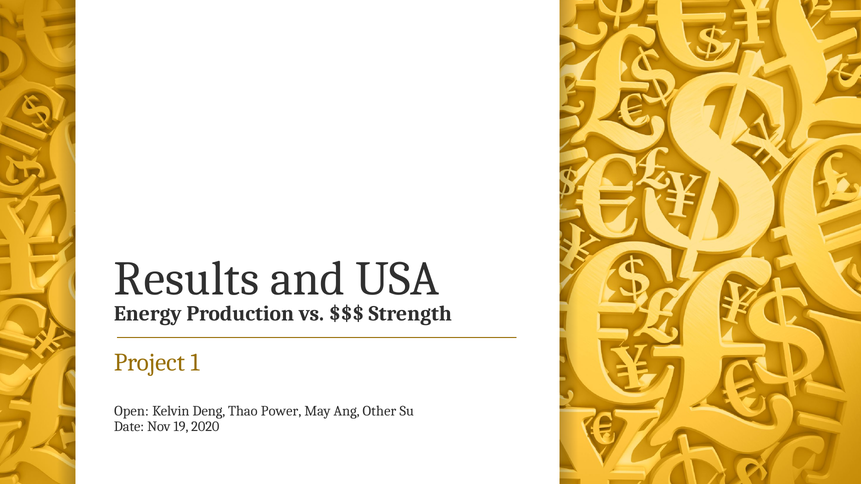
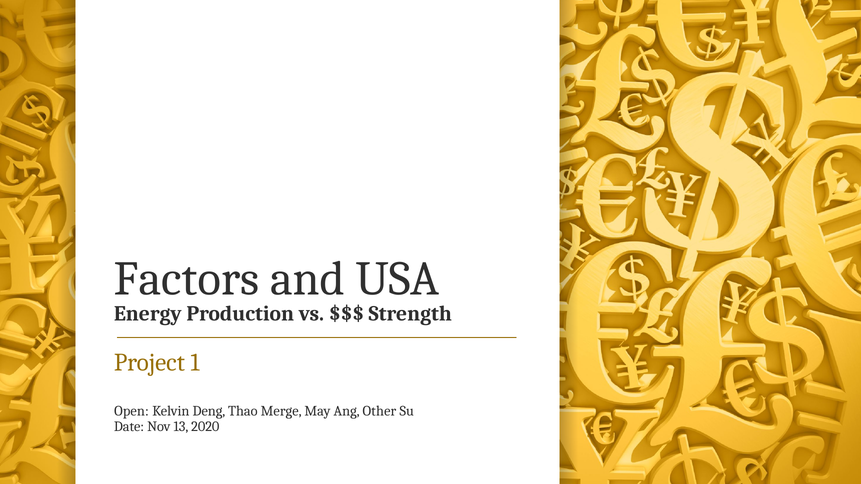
Results: Results -> Factors
Power: Power -> Merge
19: 19 -> 13
